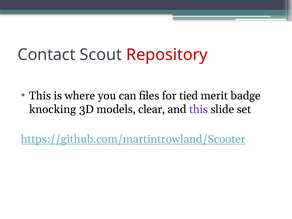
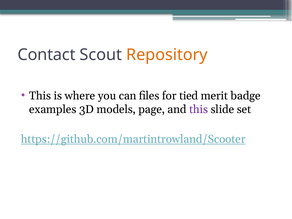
Repository colour: red -> orange
knocking: knocking -> examples
clear: clear -> page
